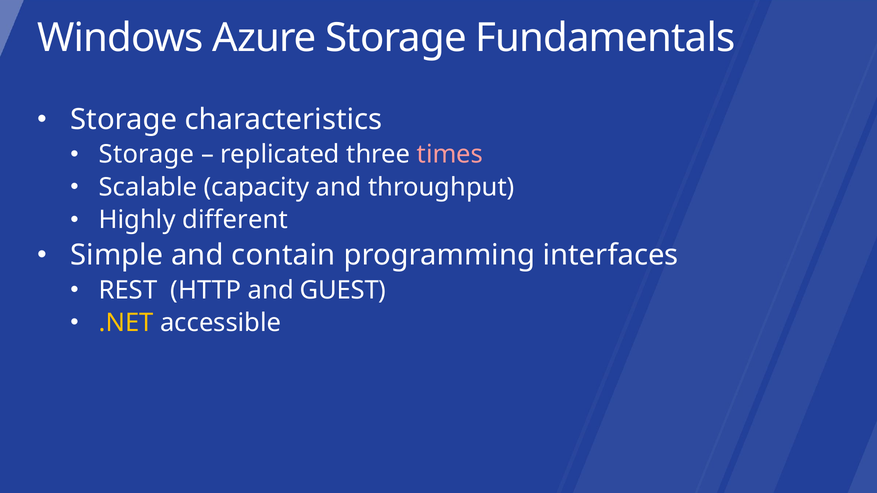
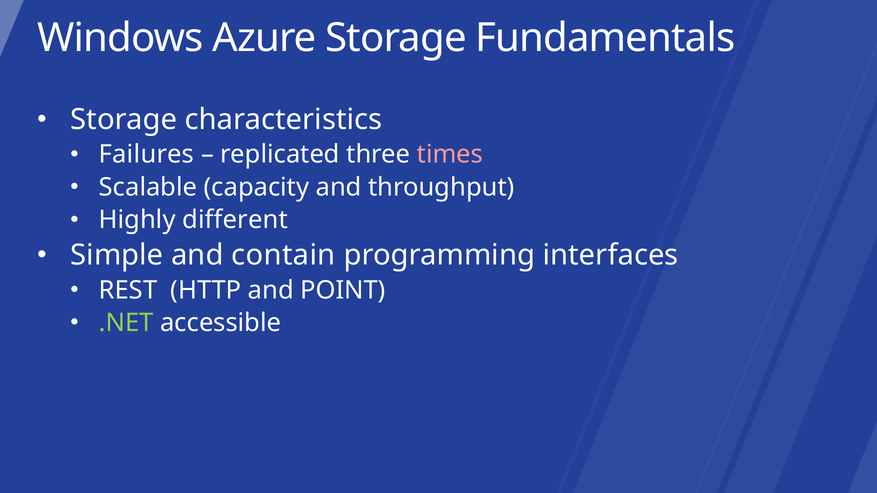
Storage at (147, 155): Storage -> Failures
GUEST: GUEST -> POINT
.NET colour: yellow -> light green
